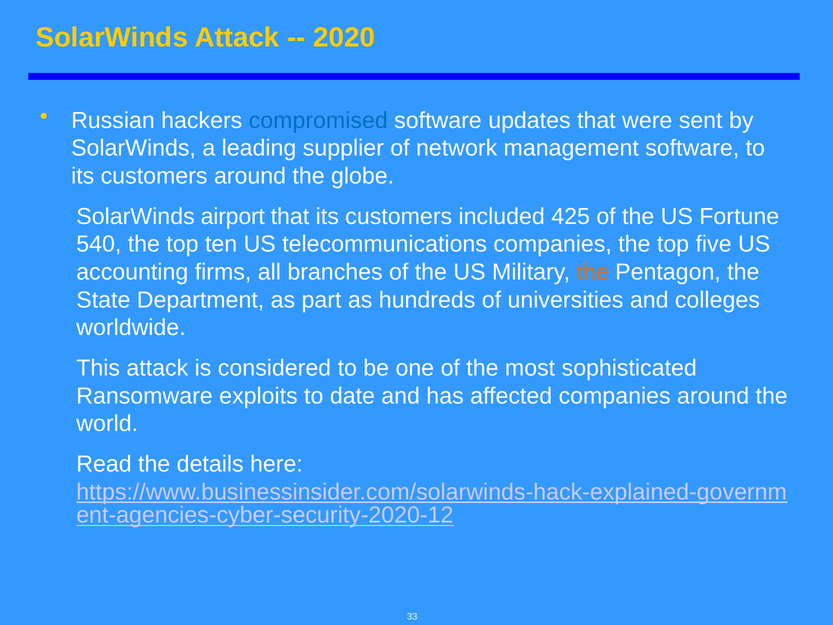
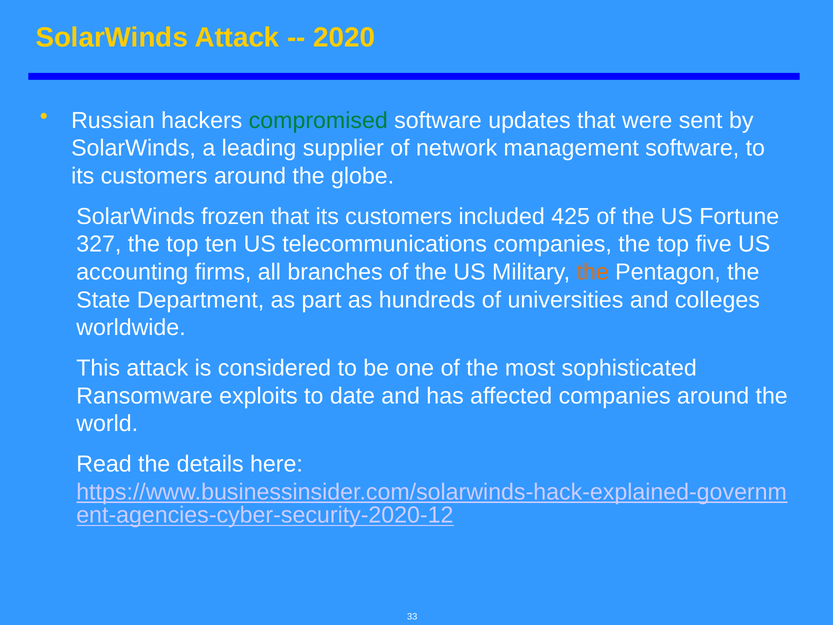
compromised colour: blue -> green
airport: airport -> frozen
540: 540 -> 327
